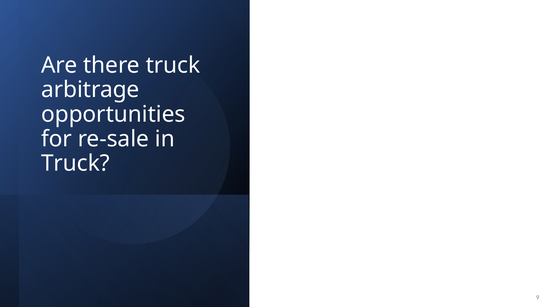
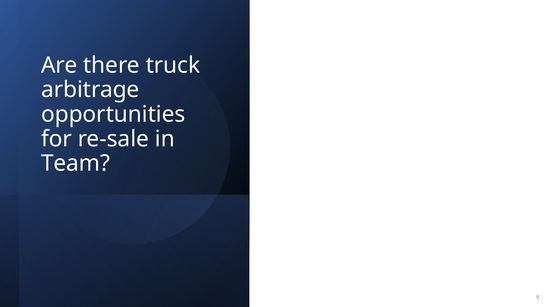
Truck at (75, 163): Truck -> Team
